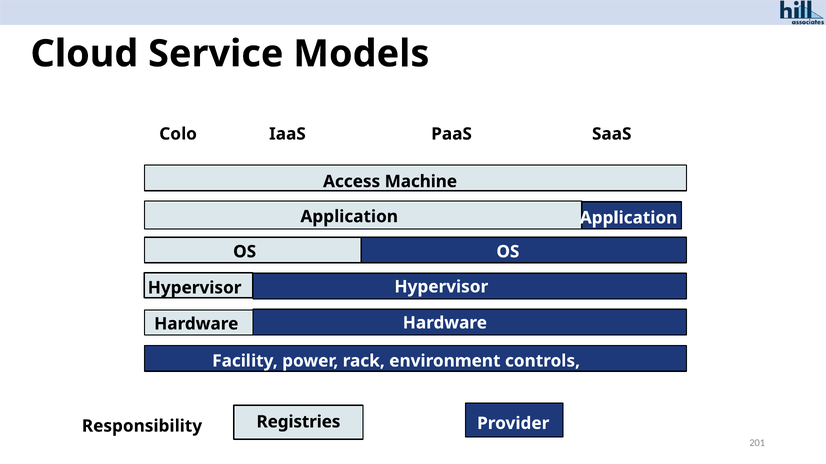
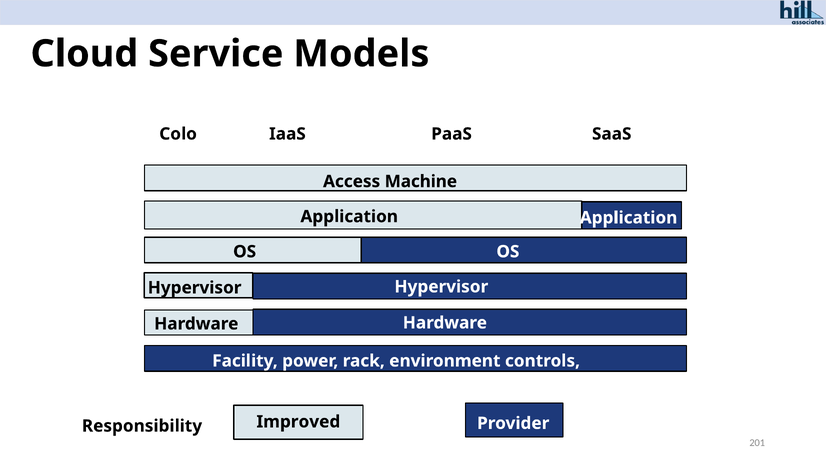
Registries: Registries -> Improved
